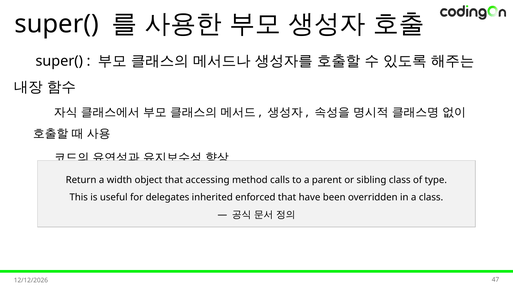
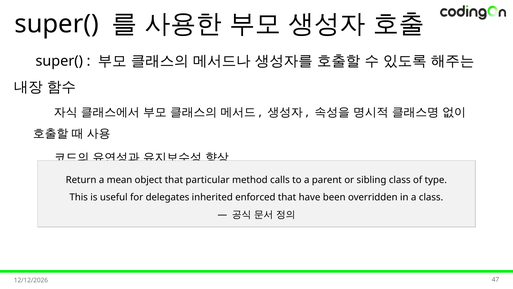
width: width -> mean
accessing: accessing -> particular
